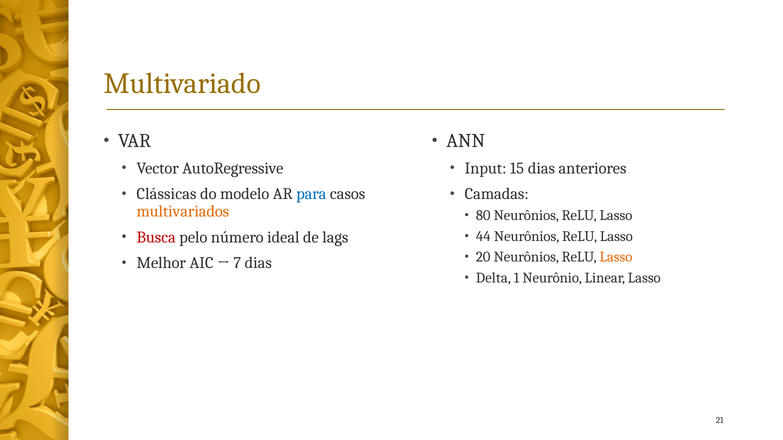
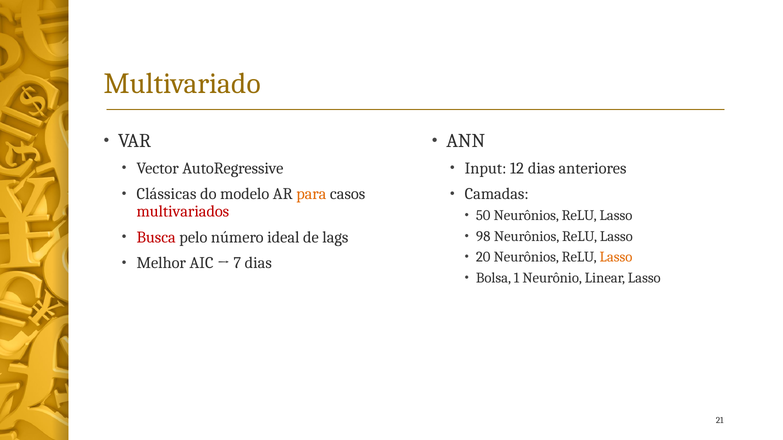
15: 15 -> 12
para colour: blue -> orange
multivariados colour: orange -> red
80: 80 -> 50
44: 44 -> 98
Delta: Delta -> Bolsa
